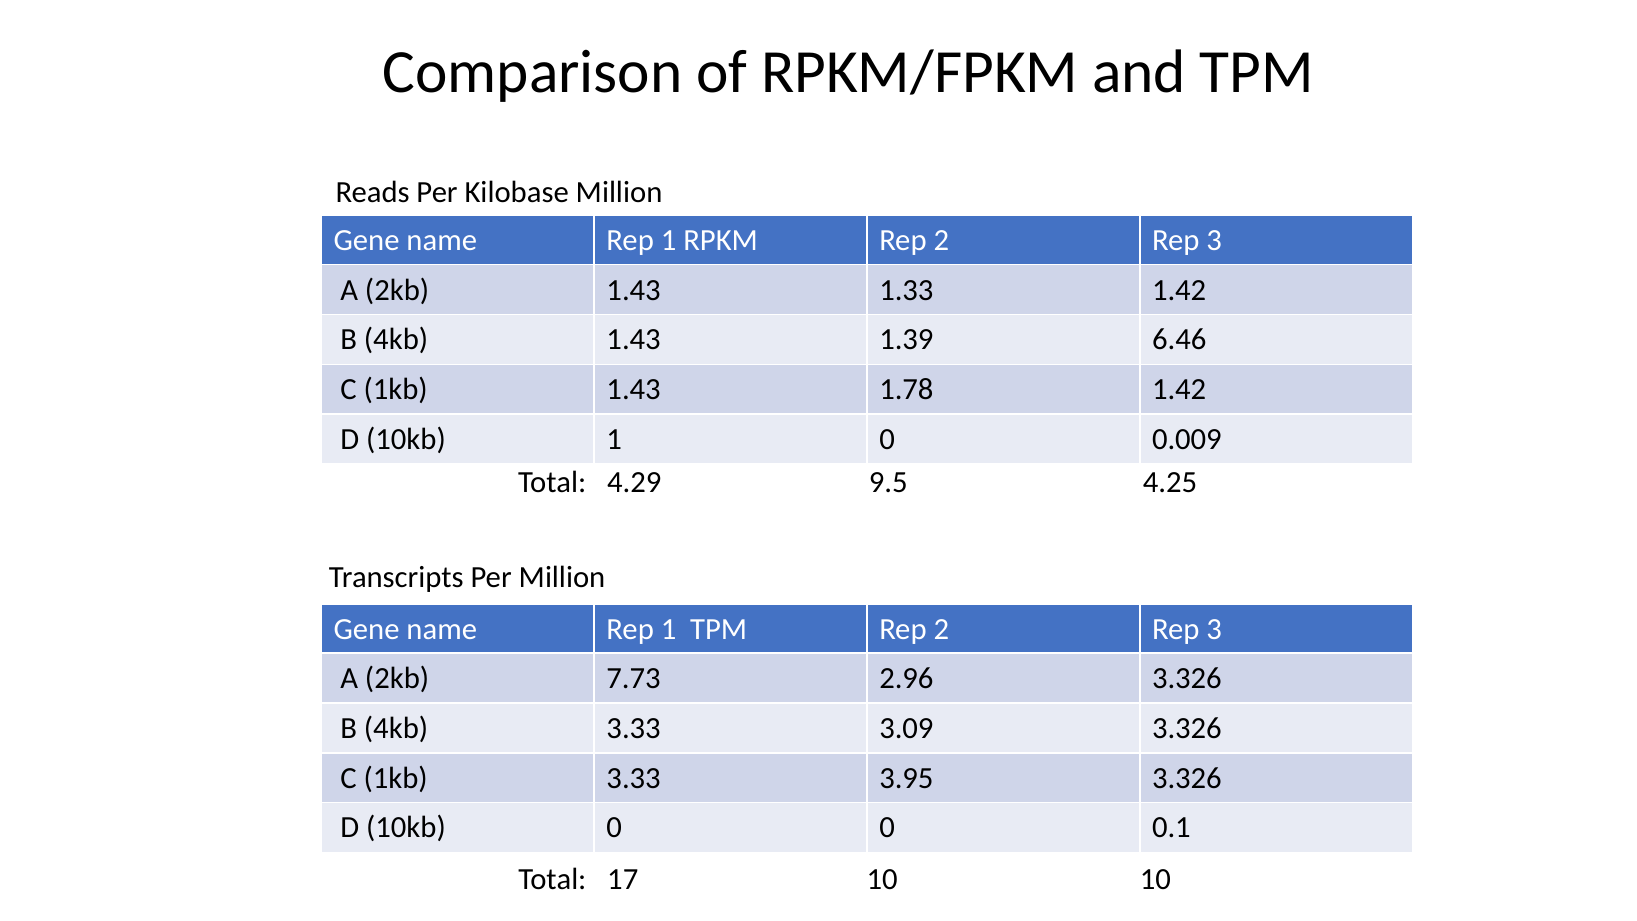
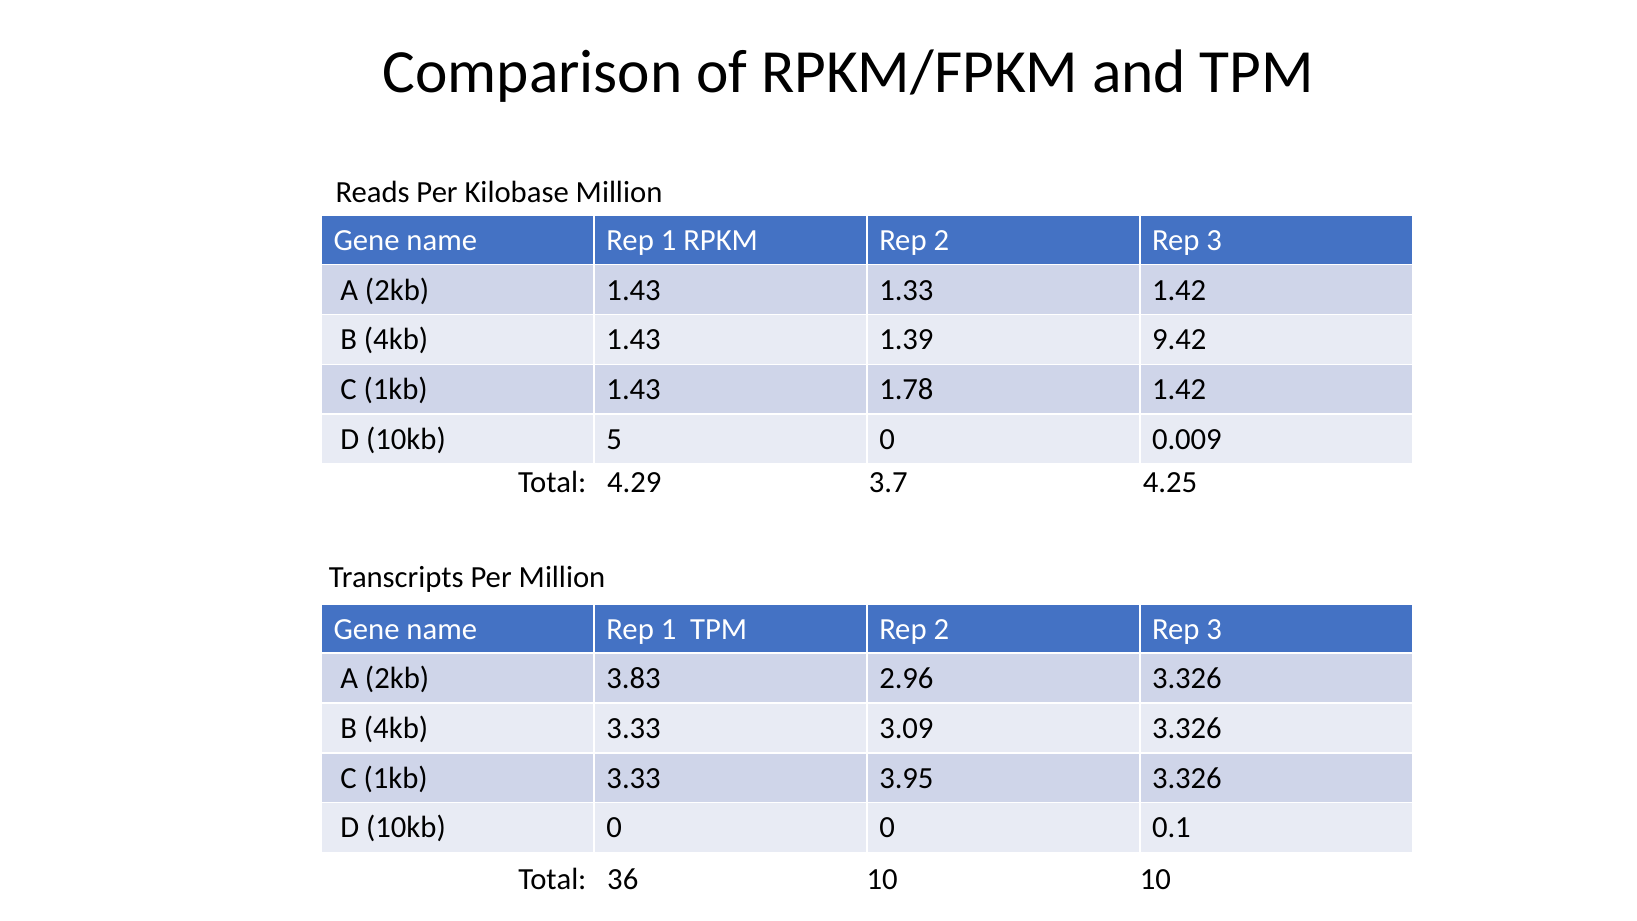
6.46: 6.46 -> 9.42
10kb 1: 1 -> 5
9.5: 9.5 -> 3.7
7.73: 7.73 -> 3.83
17: 17 -> 36
